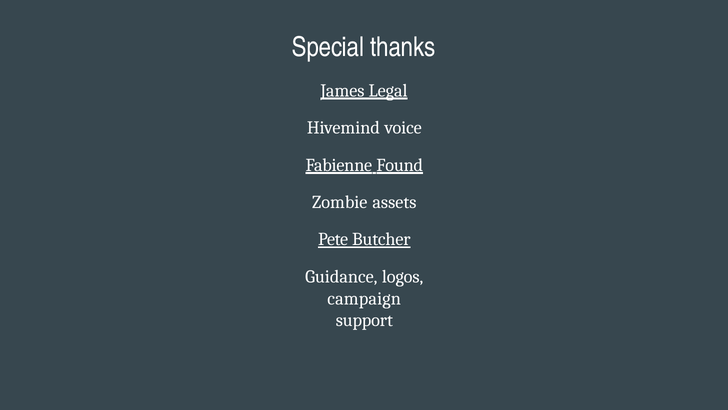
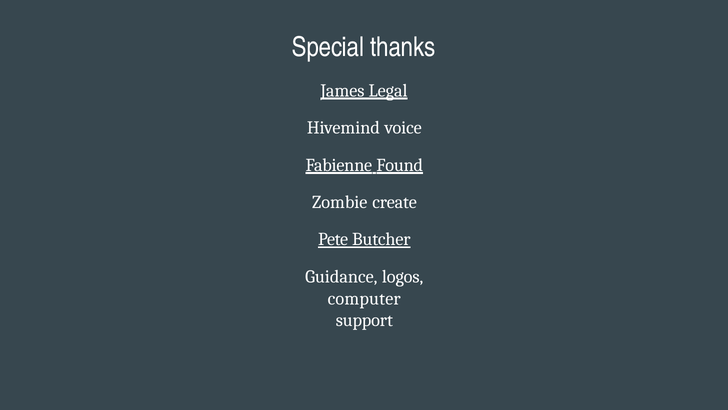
assets: assets -> create
campaign: campaign -> computer
